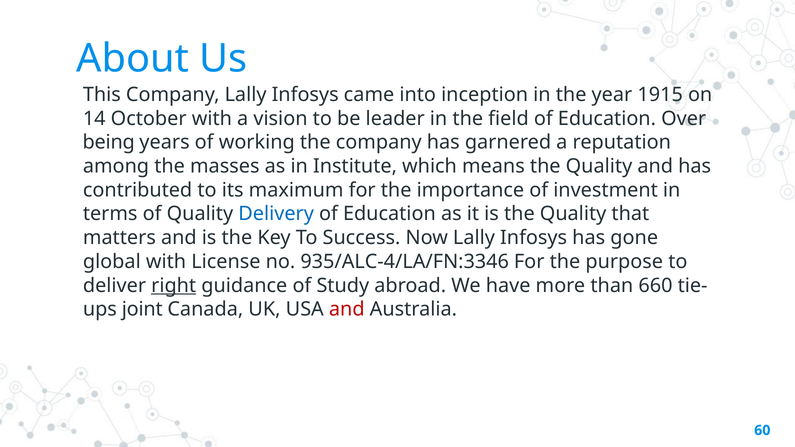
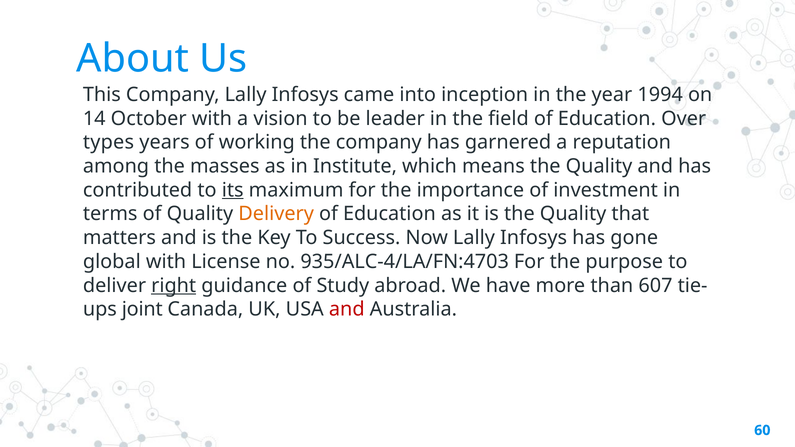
1915: 1915 -> 1994
being: being -> types
its underline: none -> present
Delivery colour: blue -> orange
935/ALC-4/LA/FN:3346: 935/ALC-4/LA/FN:3346 -> 935/ALC-4/LA/FN:4703
660: 660 -> 607
